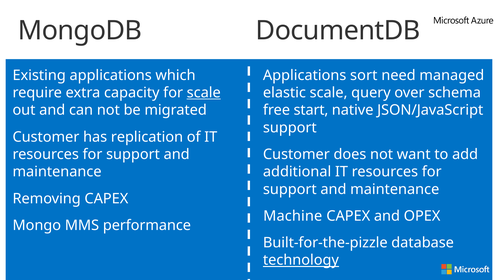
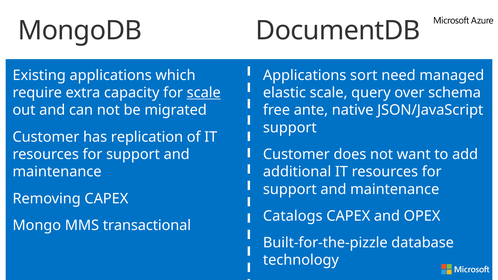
start: start -> ante
Machine: Machine -> Catalogs
performance: performance -> transactional
technology underline: present -> none
